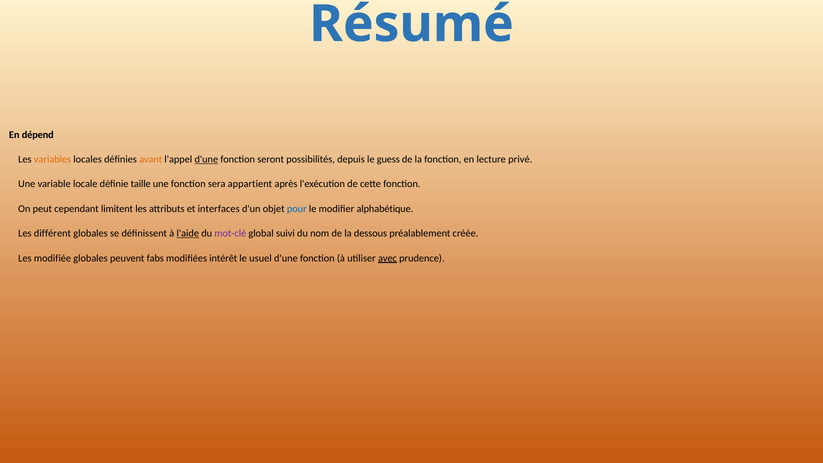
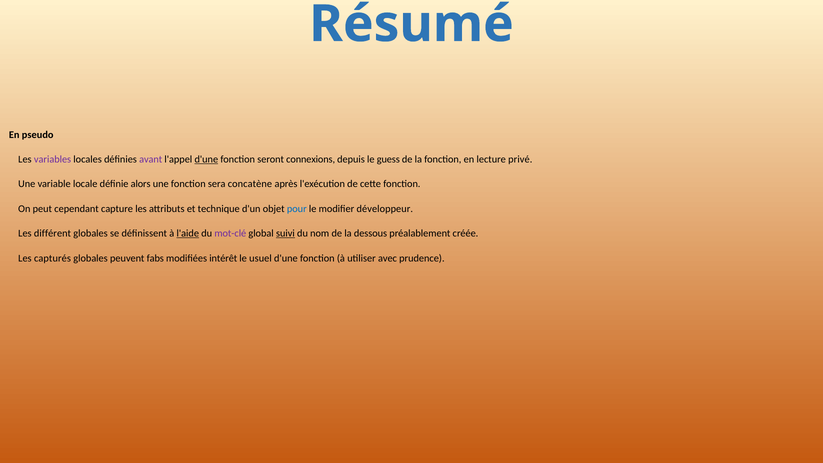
dépend: dépend -> pseudo
variables colour: orange -> purple
avant colour: orange -> purple
possibilités: possibilités -> connexions
taille: taille -> alors
appartient: appartient -> concatène
limitent: limitent -> capture
interfaces: interfaces -> technique
alphabétique: alphabétique -> développeur
suivi underline: none -> present
modifiée: modifiée -> capturés
avec underline: present -> none
